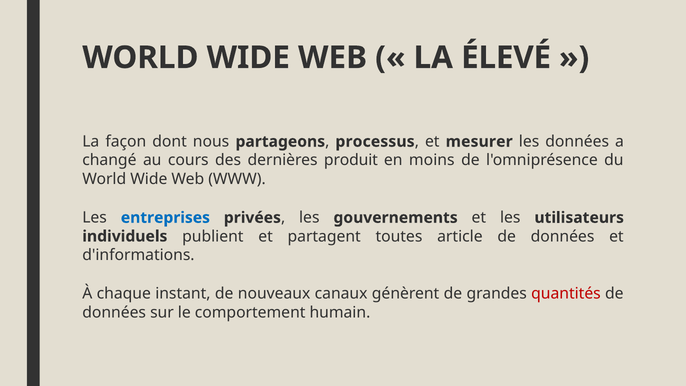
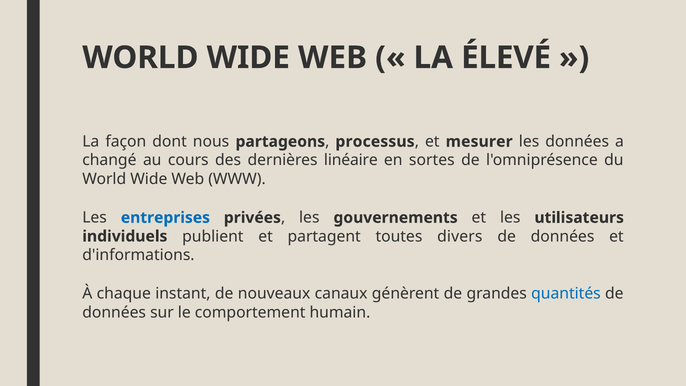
produit: produit -> linéaire
moins: moins -> sortes
article: article -> divers
quantités colour: red -> blue
